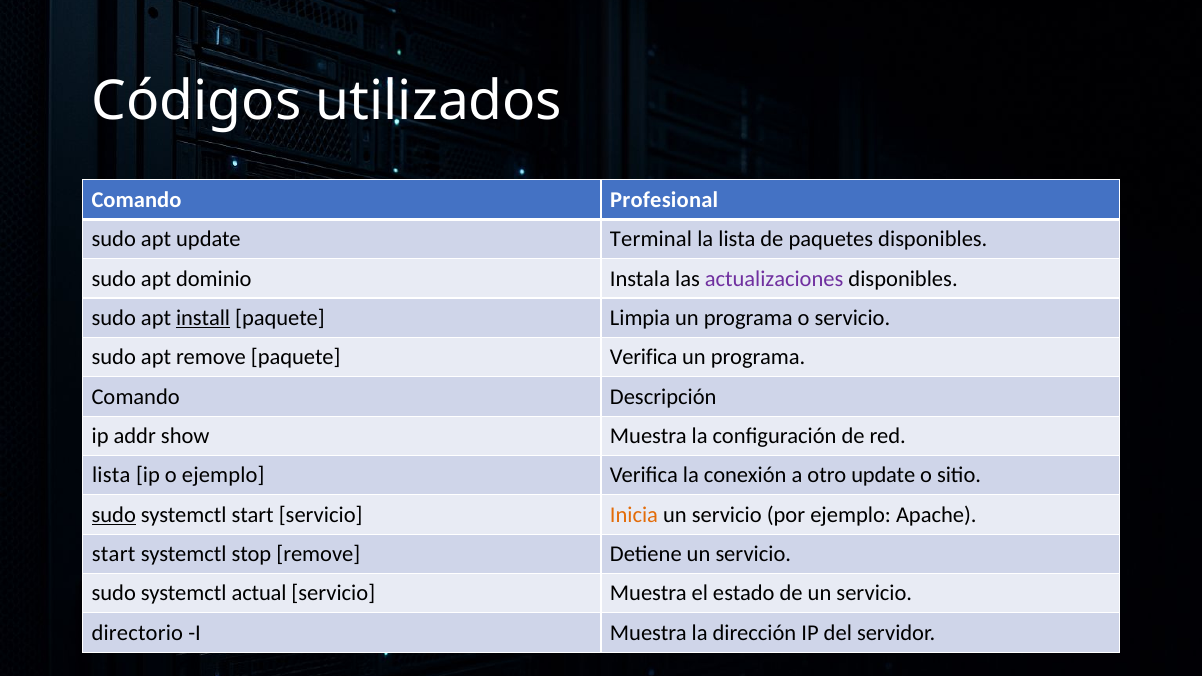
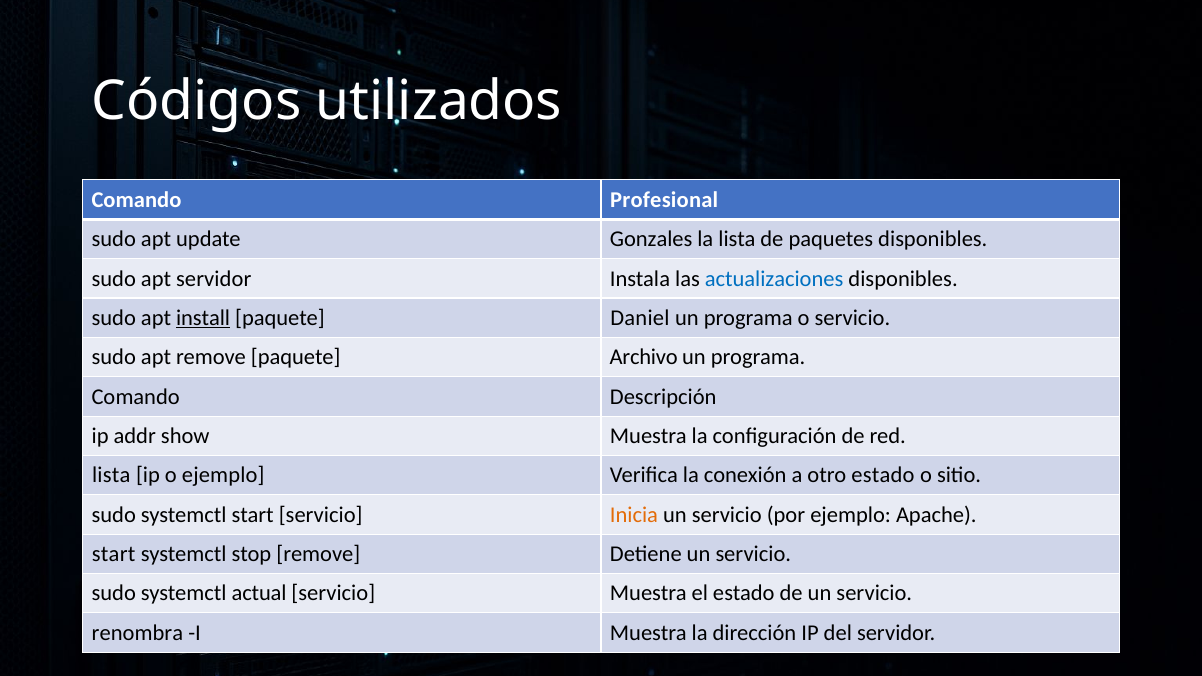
Terminal: Terminal -> Gonzales
apt dominio: dominio -> servidor
actualizaciones colour: purple -> blue
Limpia: Limpia -> Daniel
paquete Verifica: Verifica -> Archivo
otro update: update -> estado
sudo at (114, 515) underline: present -> none
directorio: directorio -> renombra
